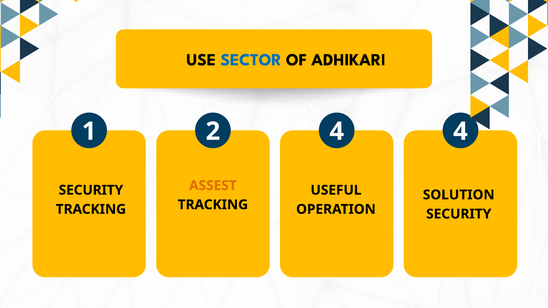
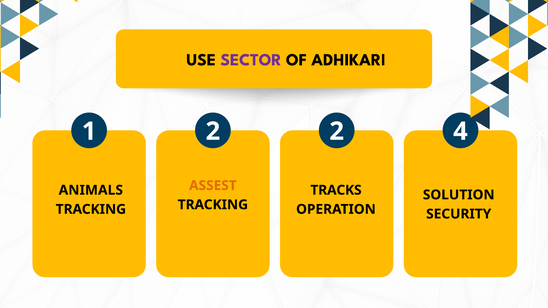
SECTOR colour: blue -> purple
2 4: 4 -> 2
SECURITY at (91, 190): SECURITY -> ANIMALS
USEFUL: USEFUL -> TRACKS
